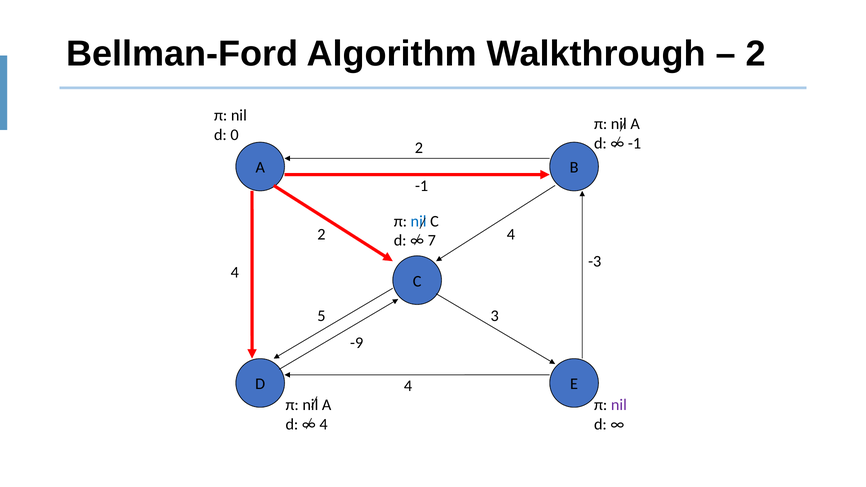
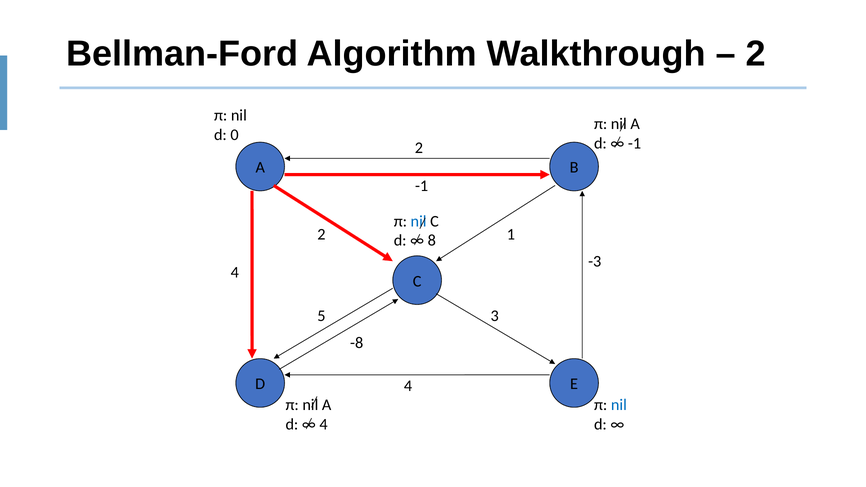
2 4: 4 -> 1
7: 7 -> 8
-9: -9 -> -8
nil at (619, 405) colour: purple -> blue
